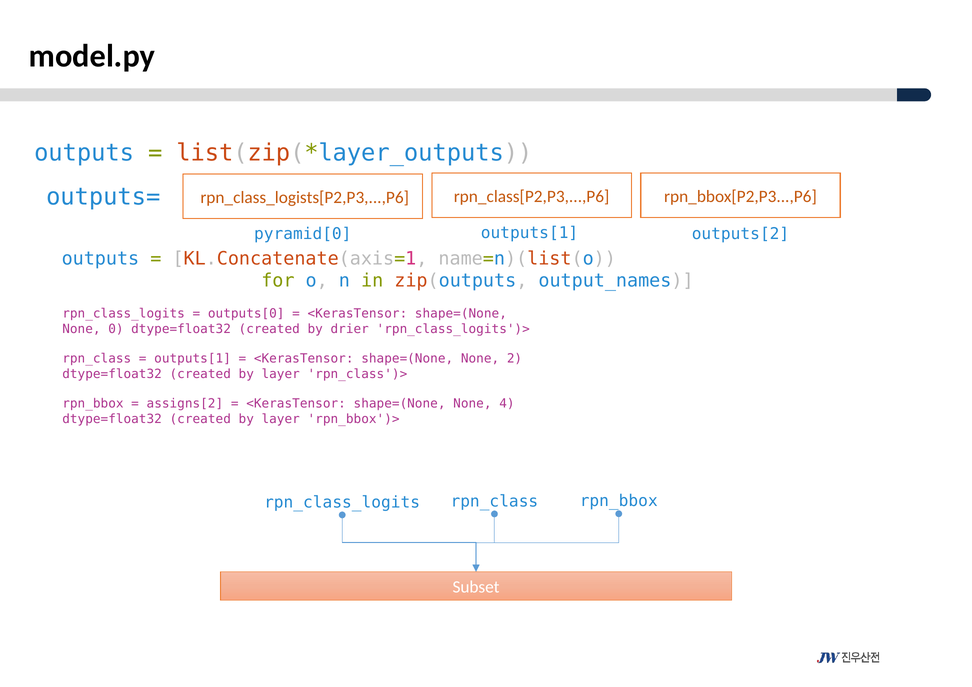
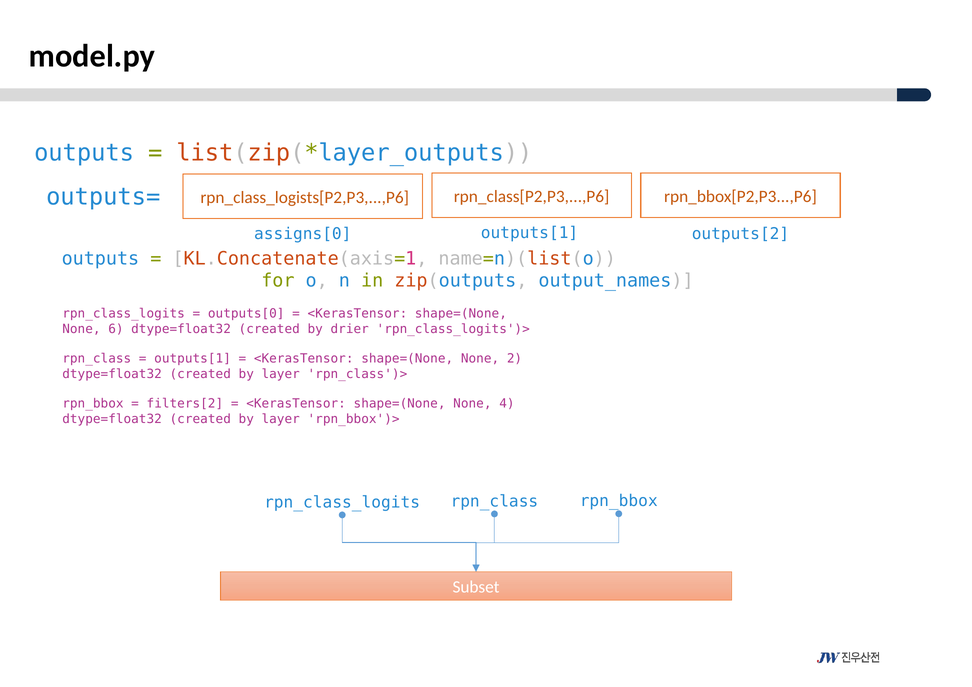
pyramid[0: pyramid[0 -> assigns[0
0: 0 -> 6
assigns[2: assigns[2 -> filters[2
